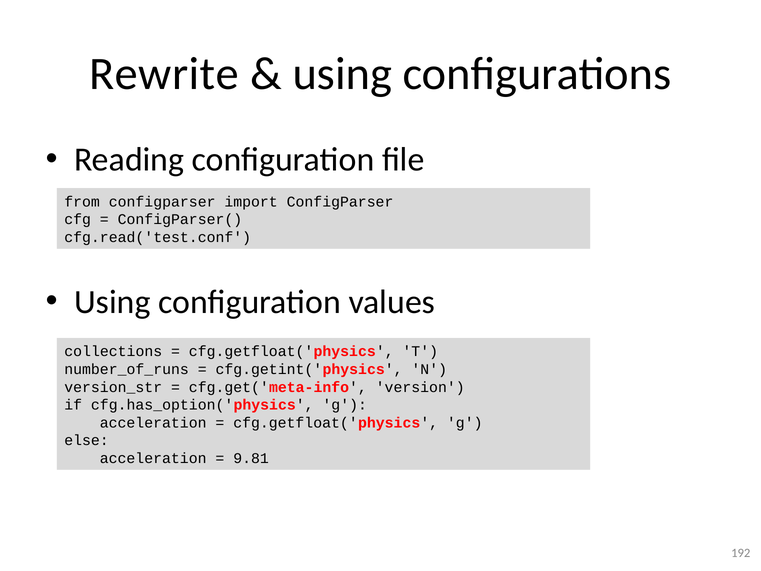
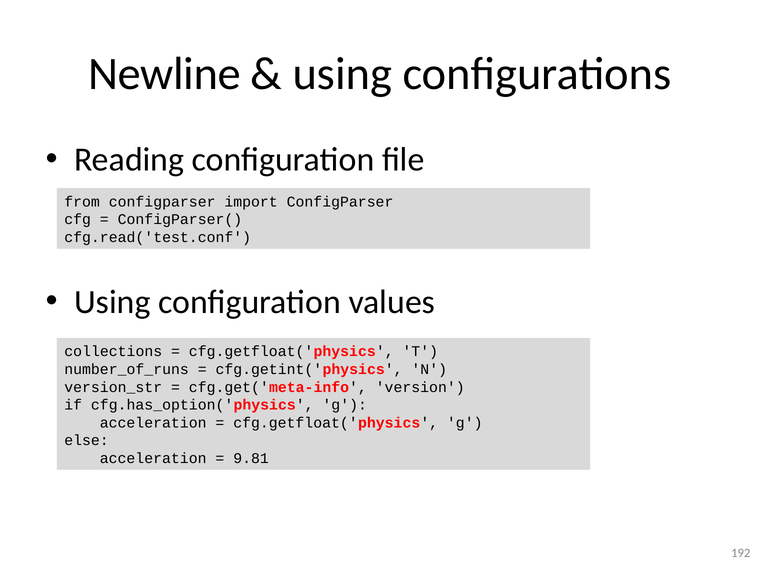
Rewrite: Rewrite -> Newline
